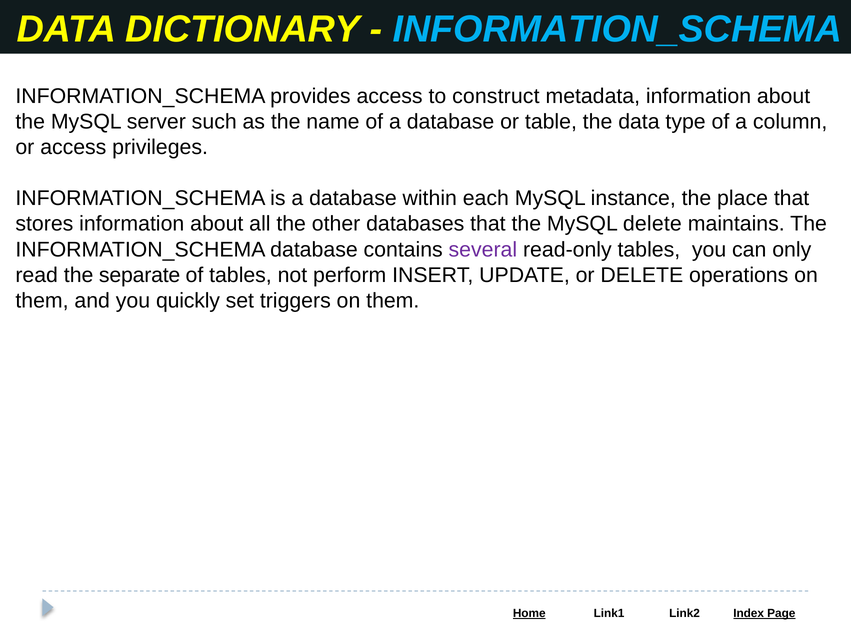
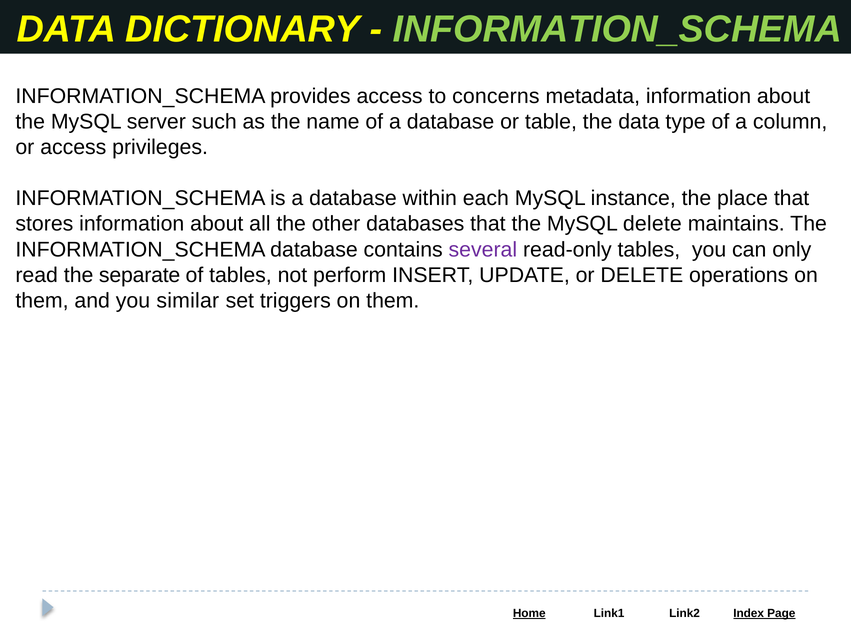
INFORMATION_SCHEMA at (617, 30) colour: light blue -> light green
construct: construct -> concerns
quickly: quickly -> similar
